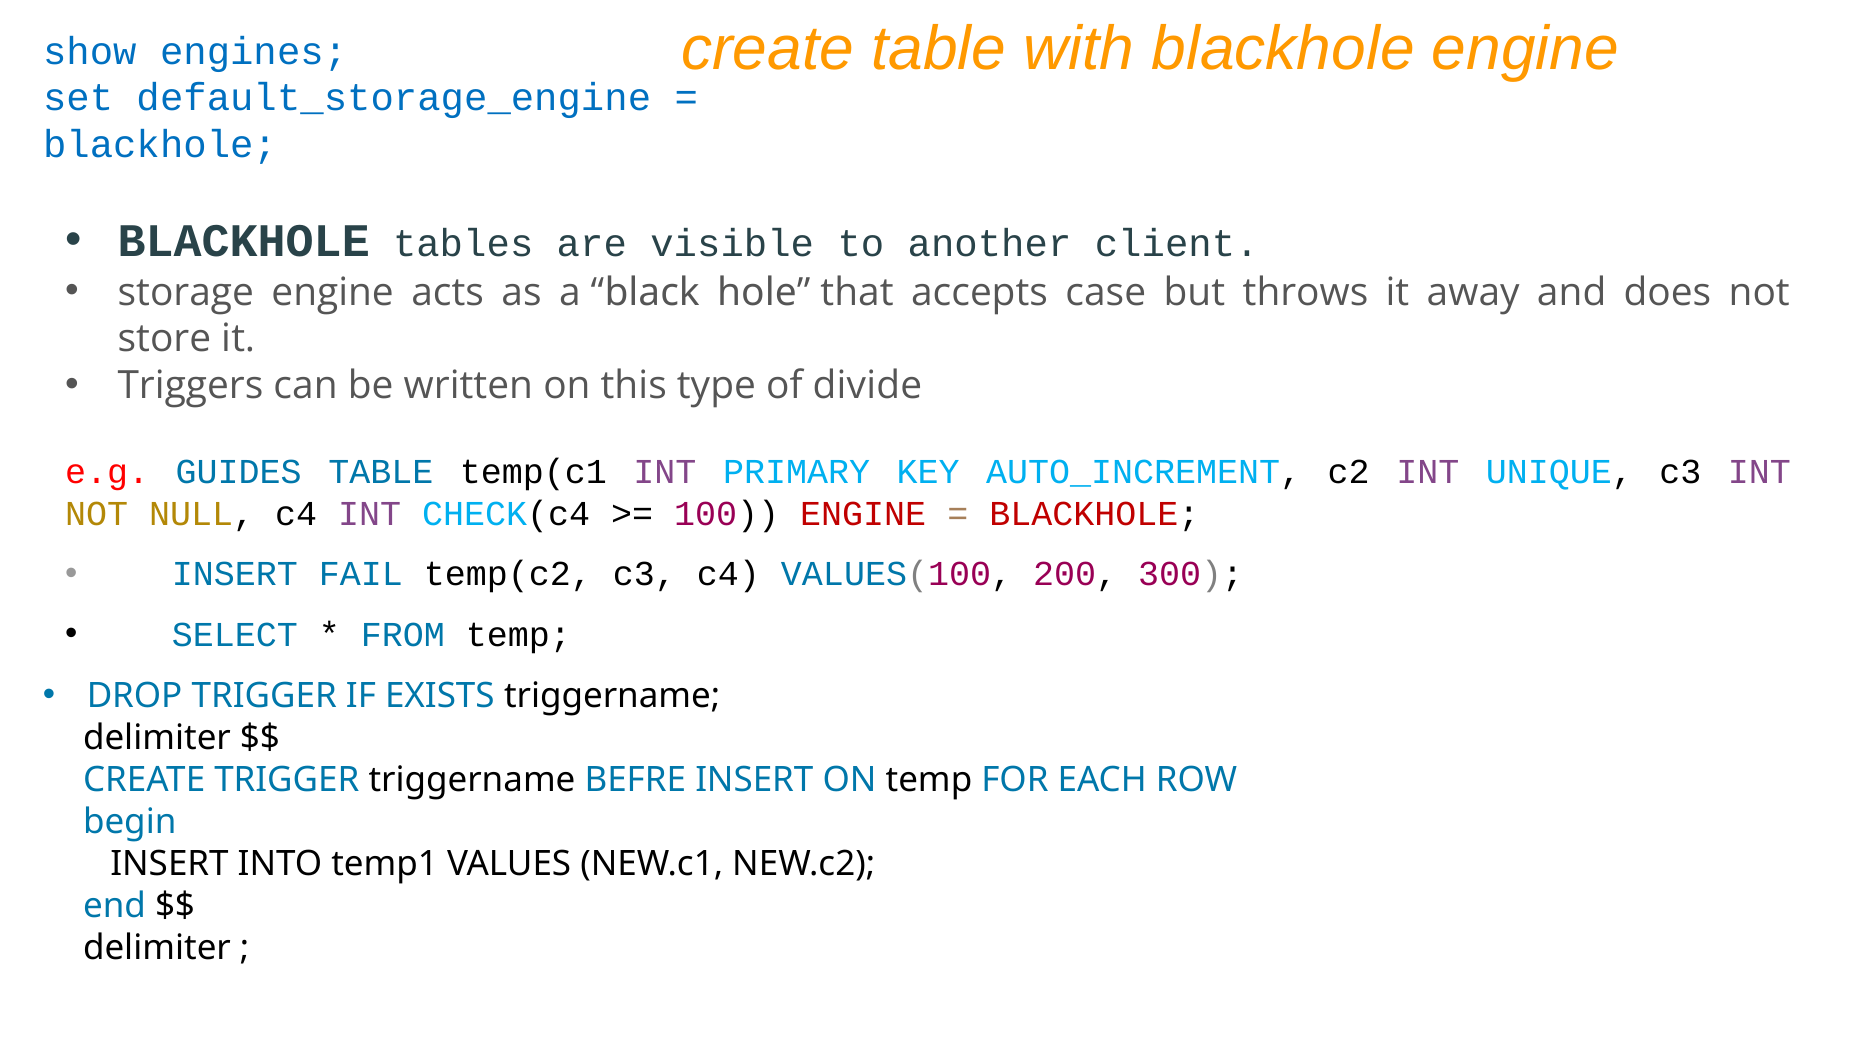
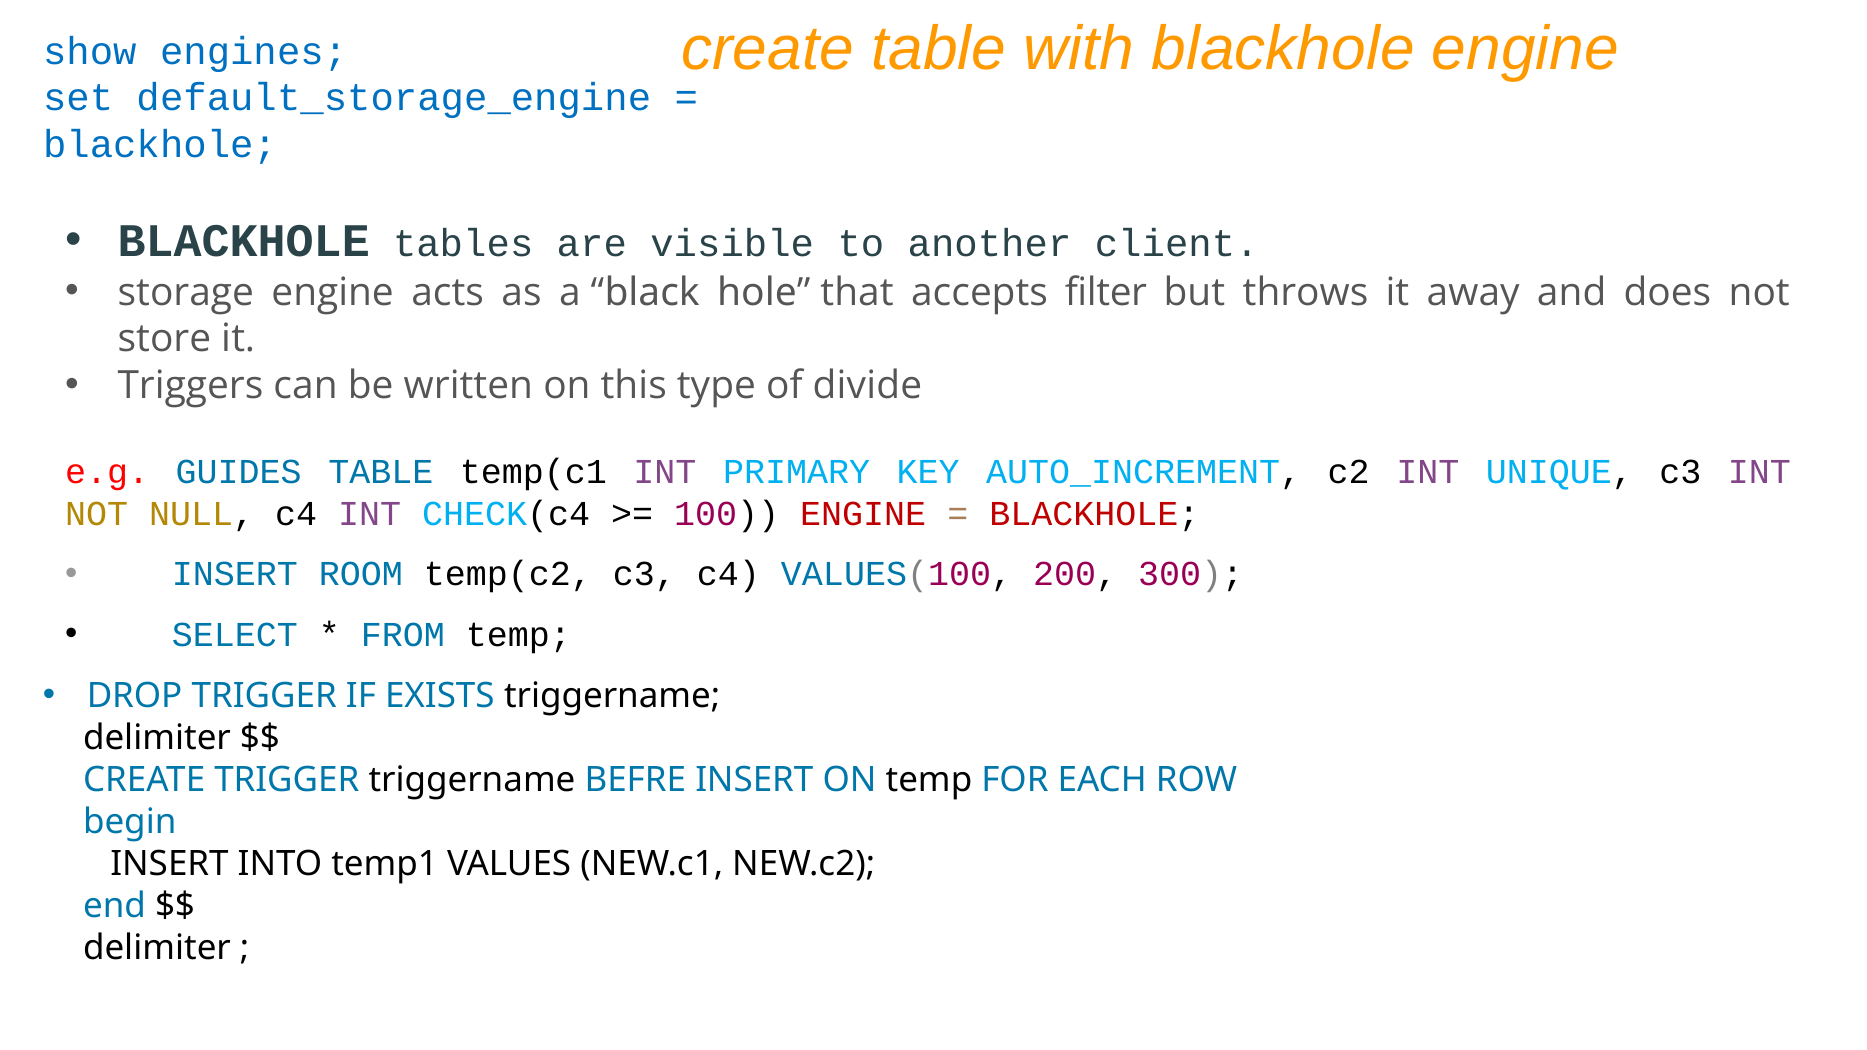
case: case -> filter
FAIL: FAIL -> ROOM
